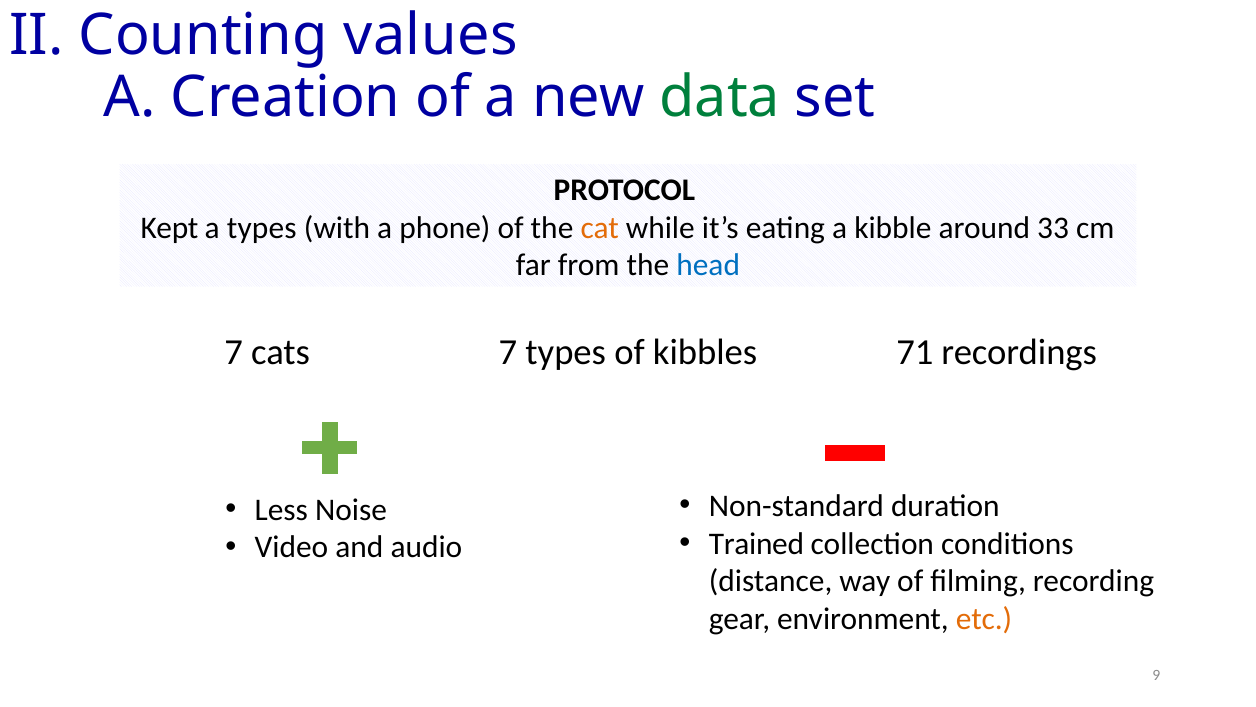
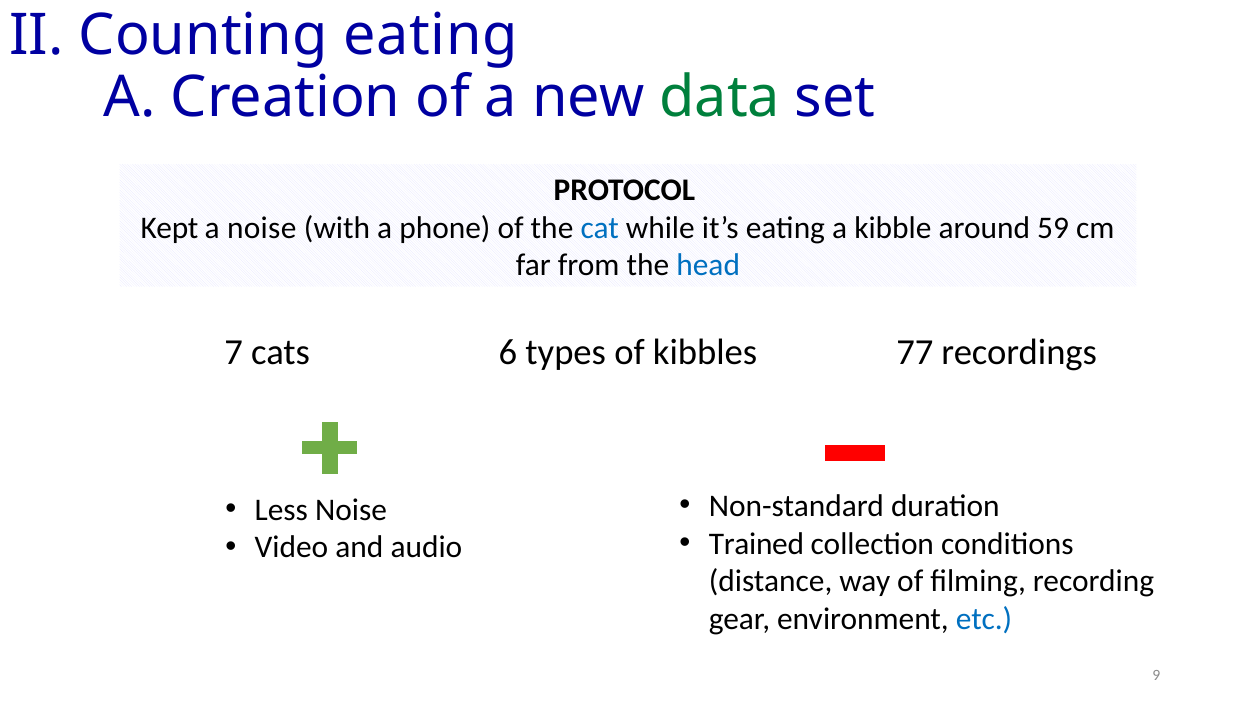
Counting values: values -> eating
a types: types -> noise
cat colour: orange -> blue
33: 33 -> 59
cats 7: 7 -> 6
71: 71 -> 77
etc colour: orange -> blue
